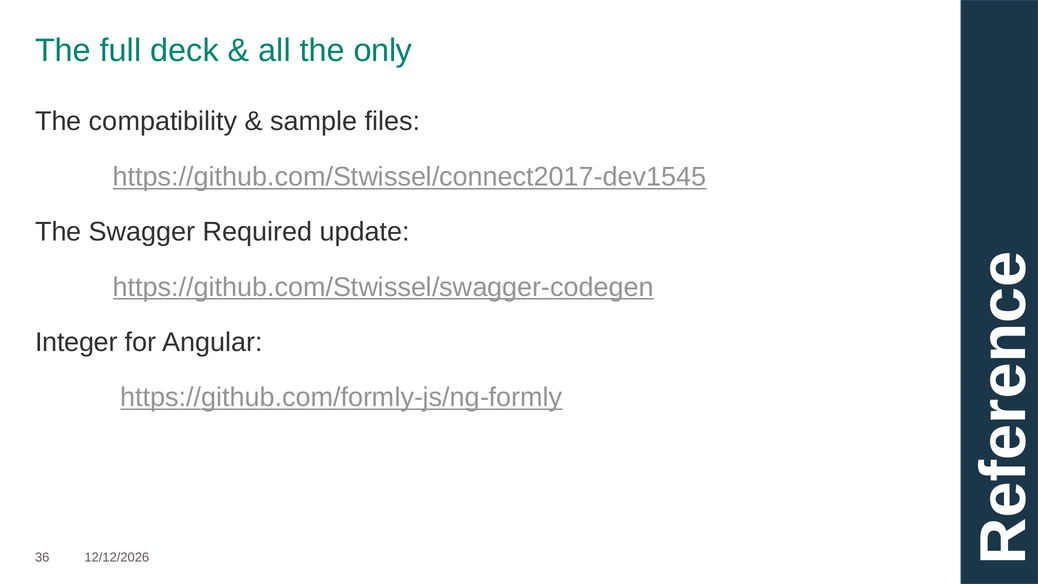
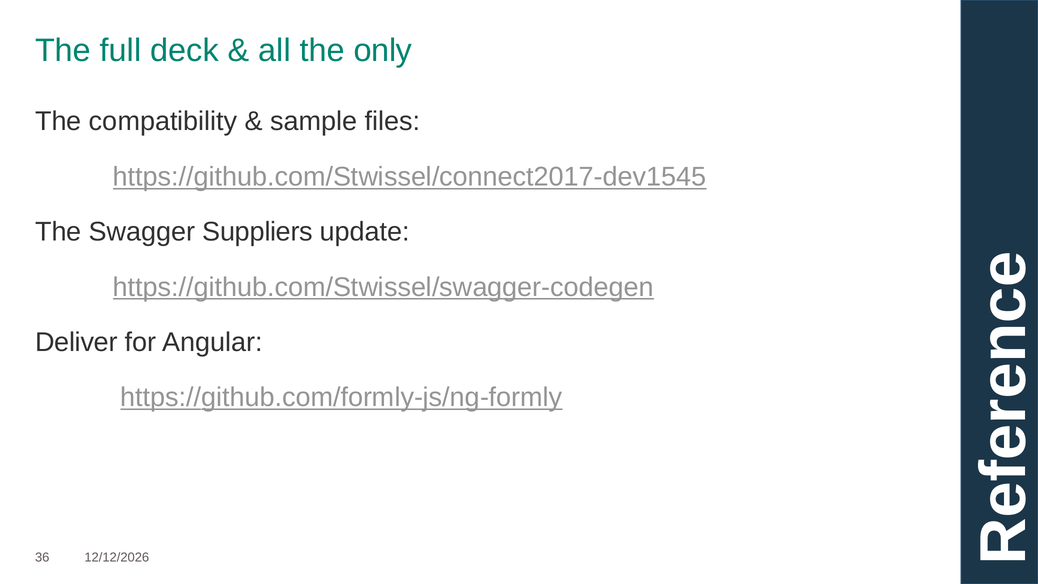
Required: Required -> Suppliers
Integer: Integer -> Deliver
